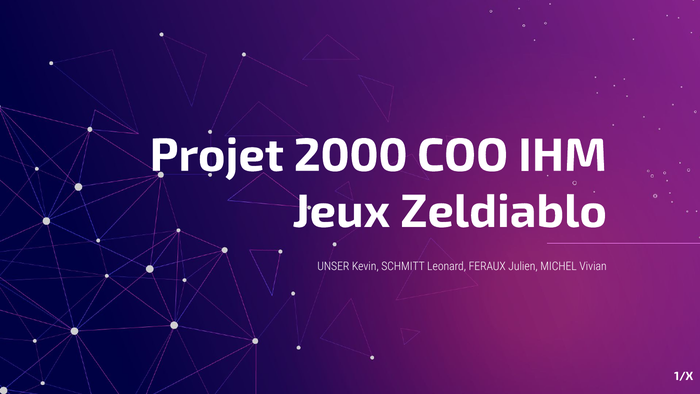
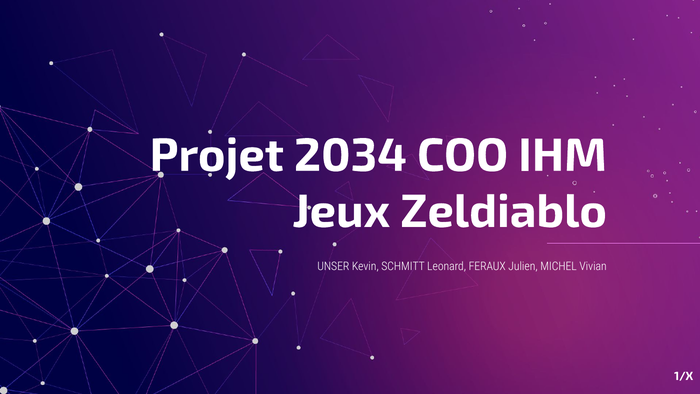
2000: 2000 -> 2034
